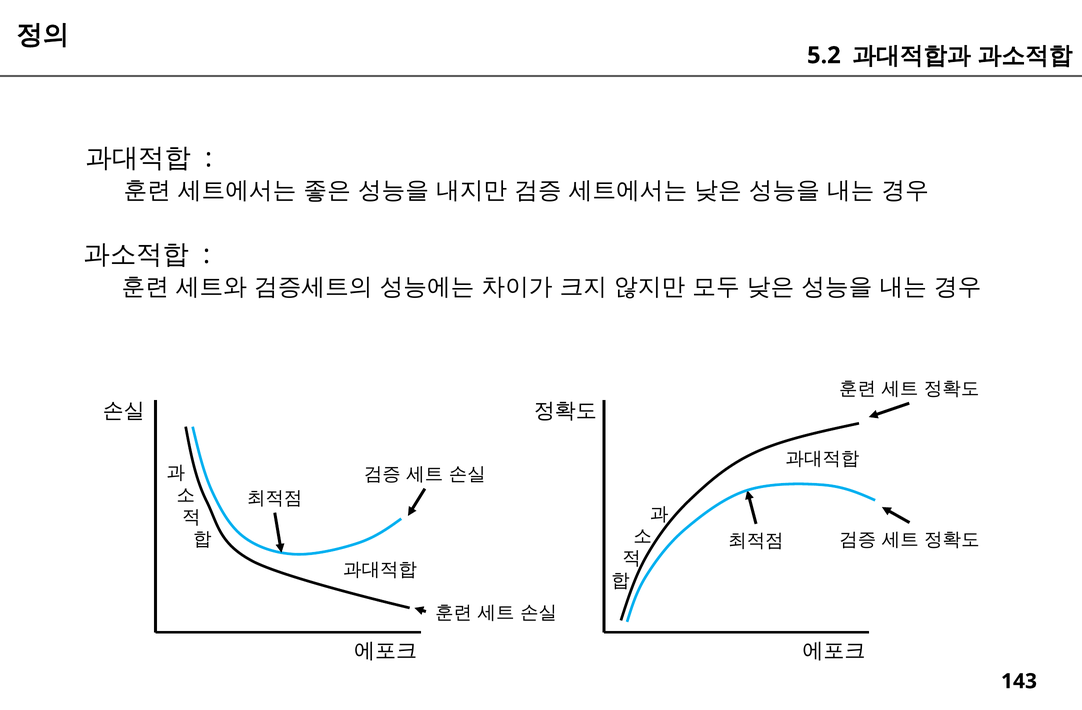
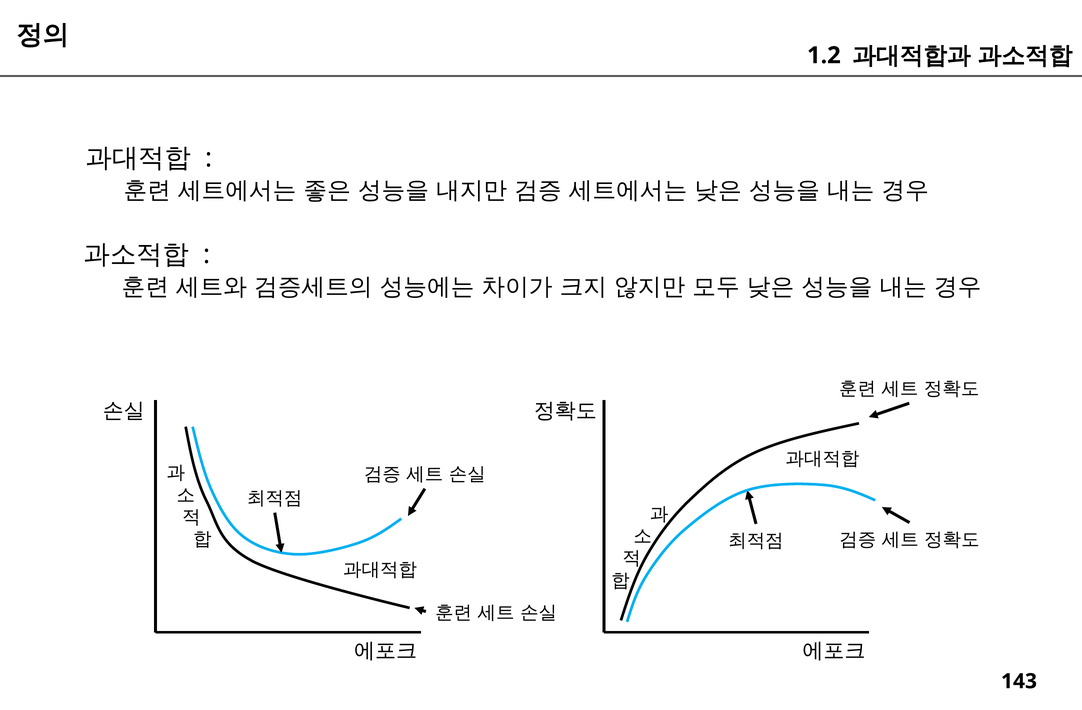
5.2: 5.2 -> 1.2
